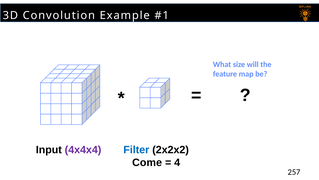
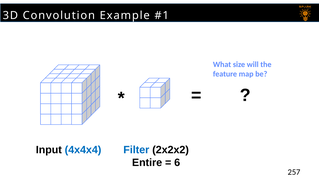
4x4x4 colour: purple -> blue
Come: Come -> Entire
4: 4 -> 6
